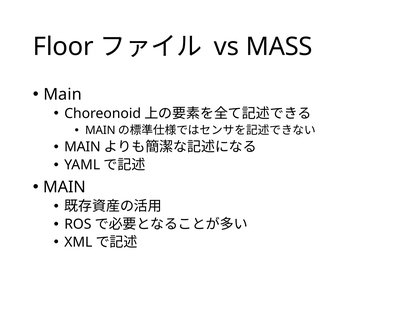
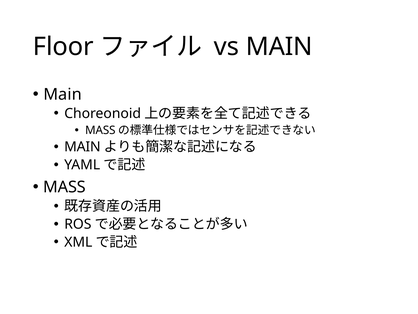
vs MASS: MASS -> MAIN
MAIN at (100, 130): MAIN -> MASS
MAIN at (65, 187): MAIN -> MASS
